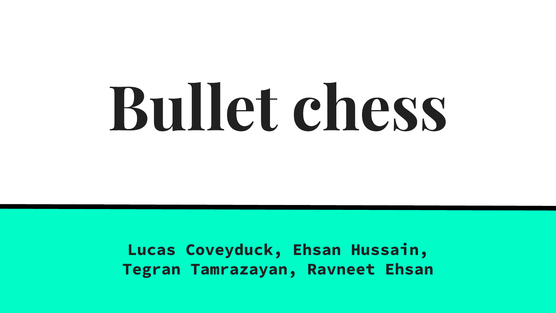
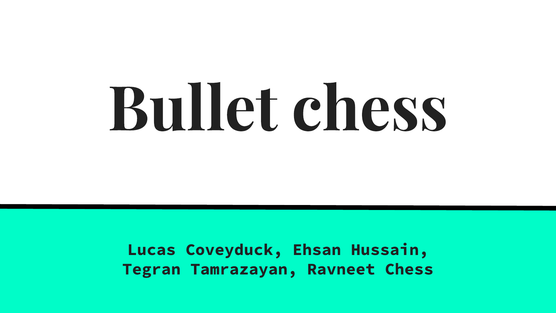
Ravneet Ehsan: Ehsan -> Chess
